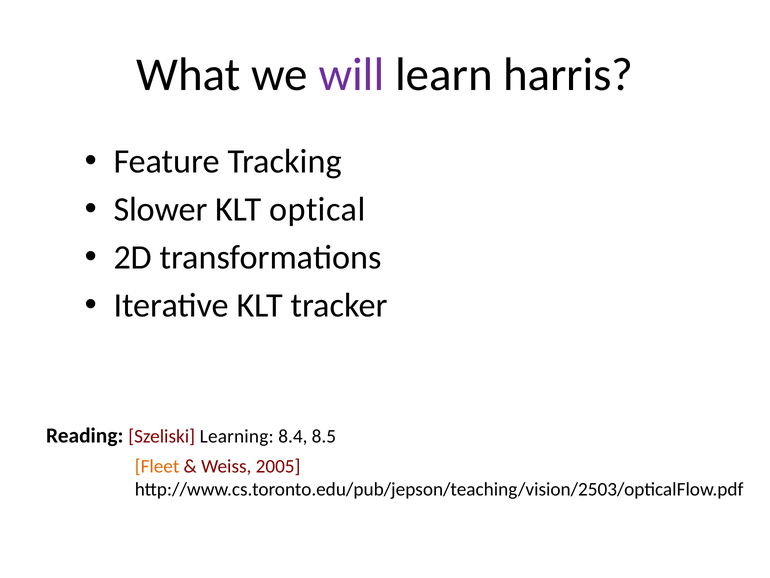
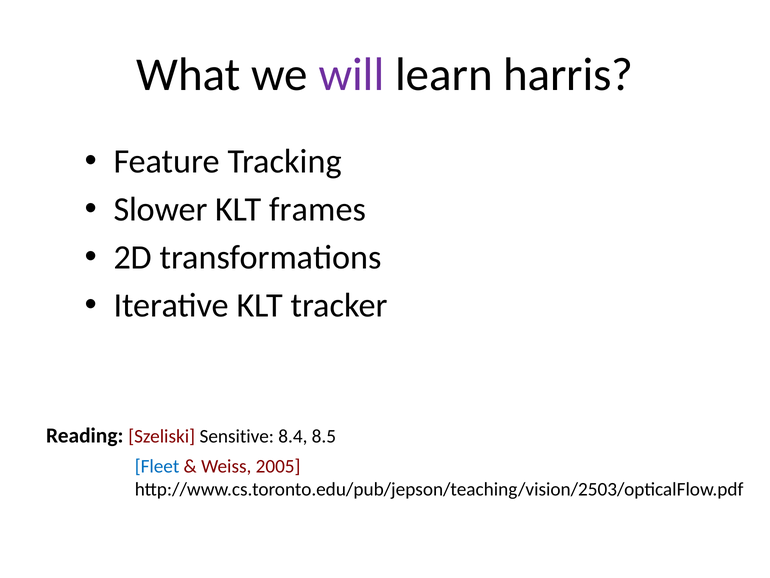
optical: optical -> frames
Learning: Learning -> Sensitive
Fleet colour: orange -> blue
